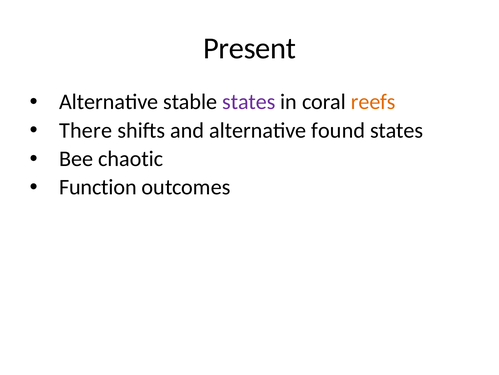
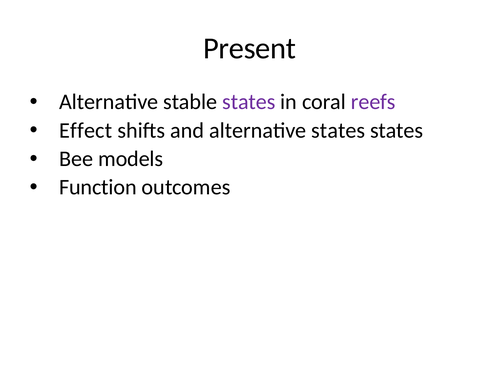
reefs colour: orange -> purple
There: There -> Effect
alternative found: found -> states
chaotic: chaotic -> models
